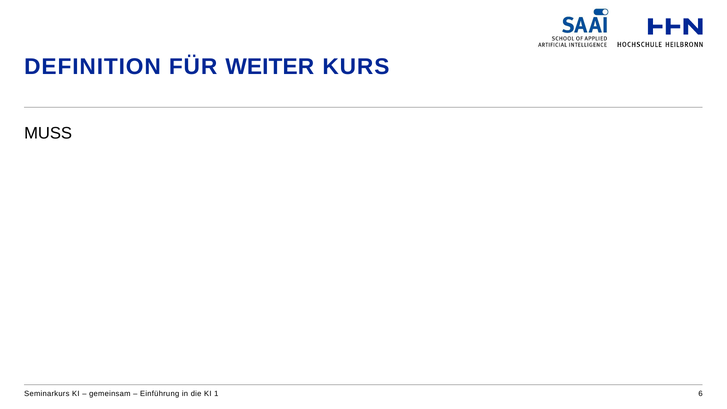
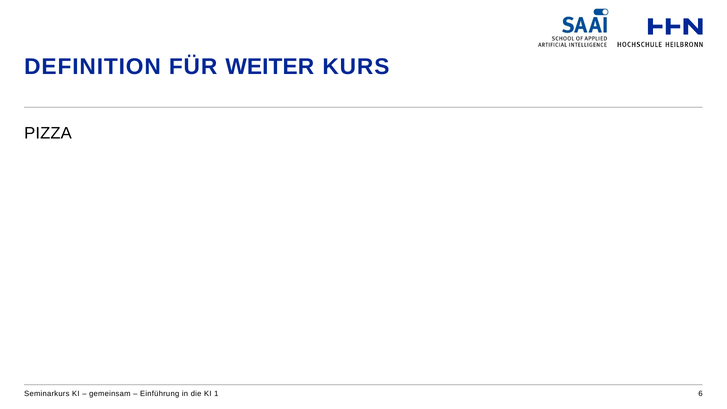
MUSS: MUSS -> PIZZA
